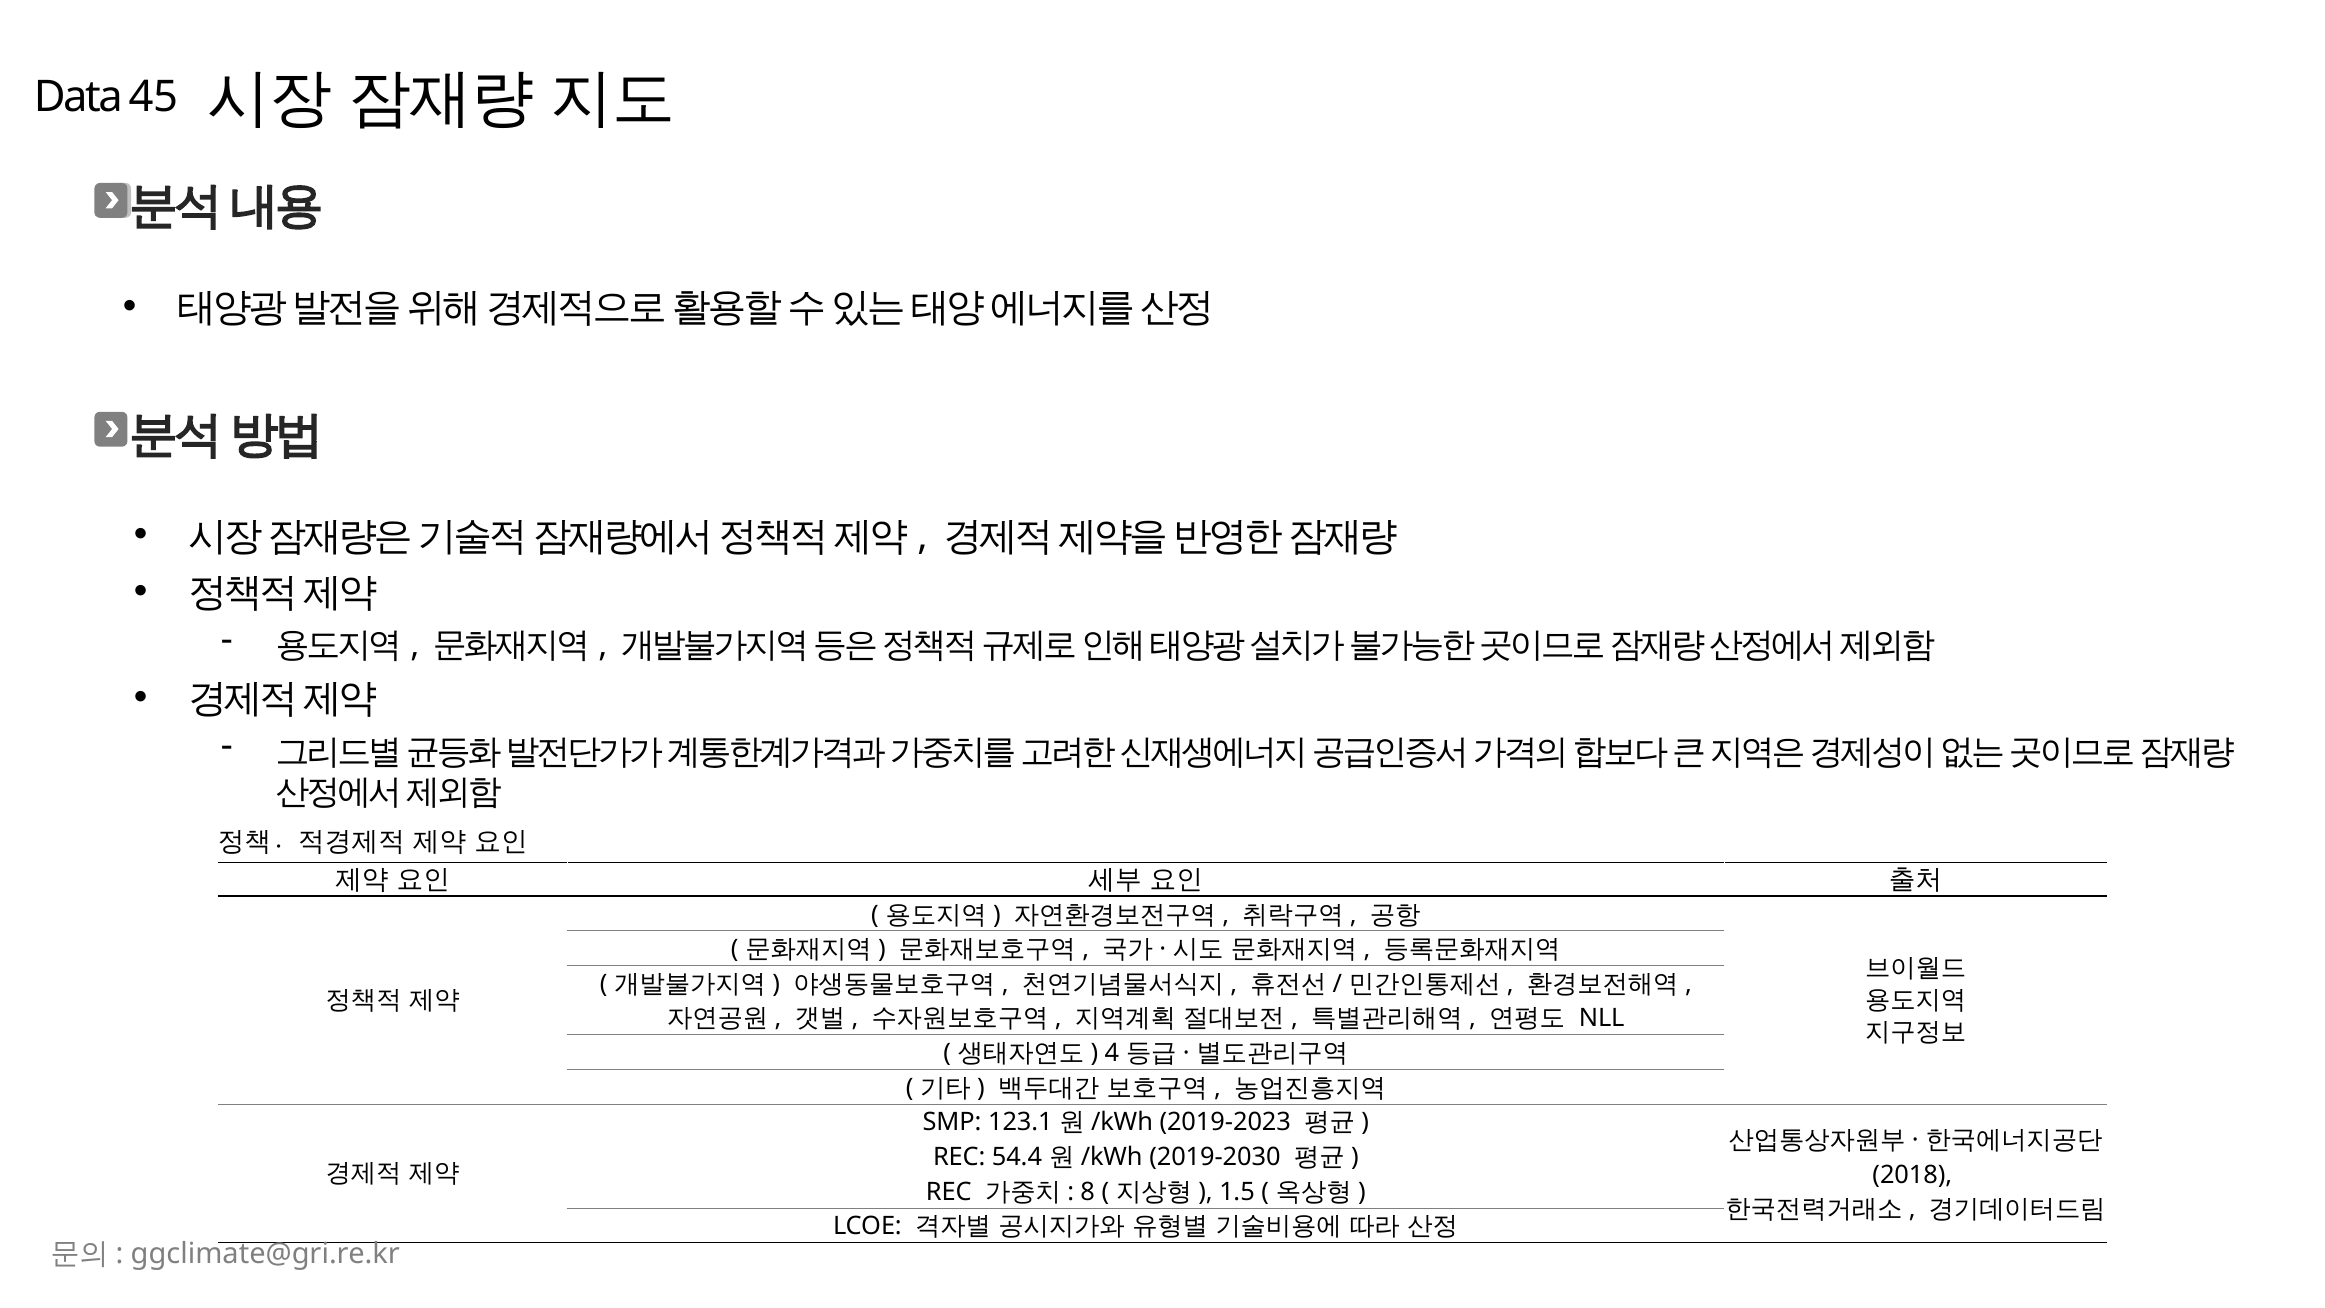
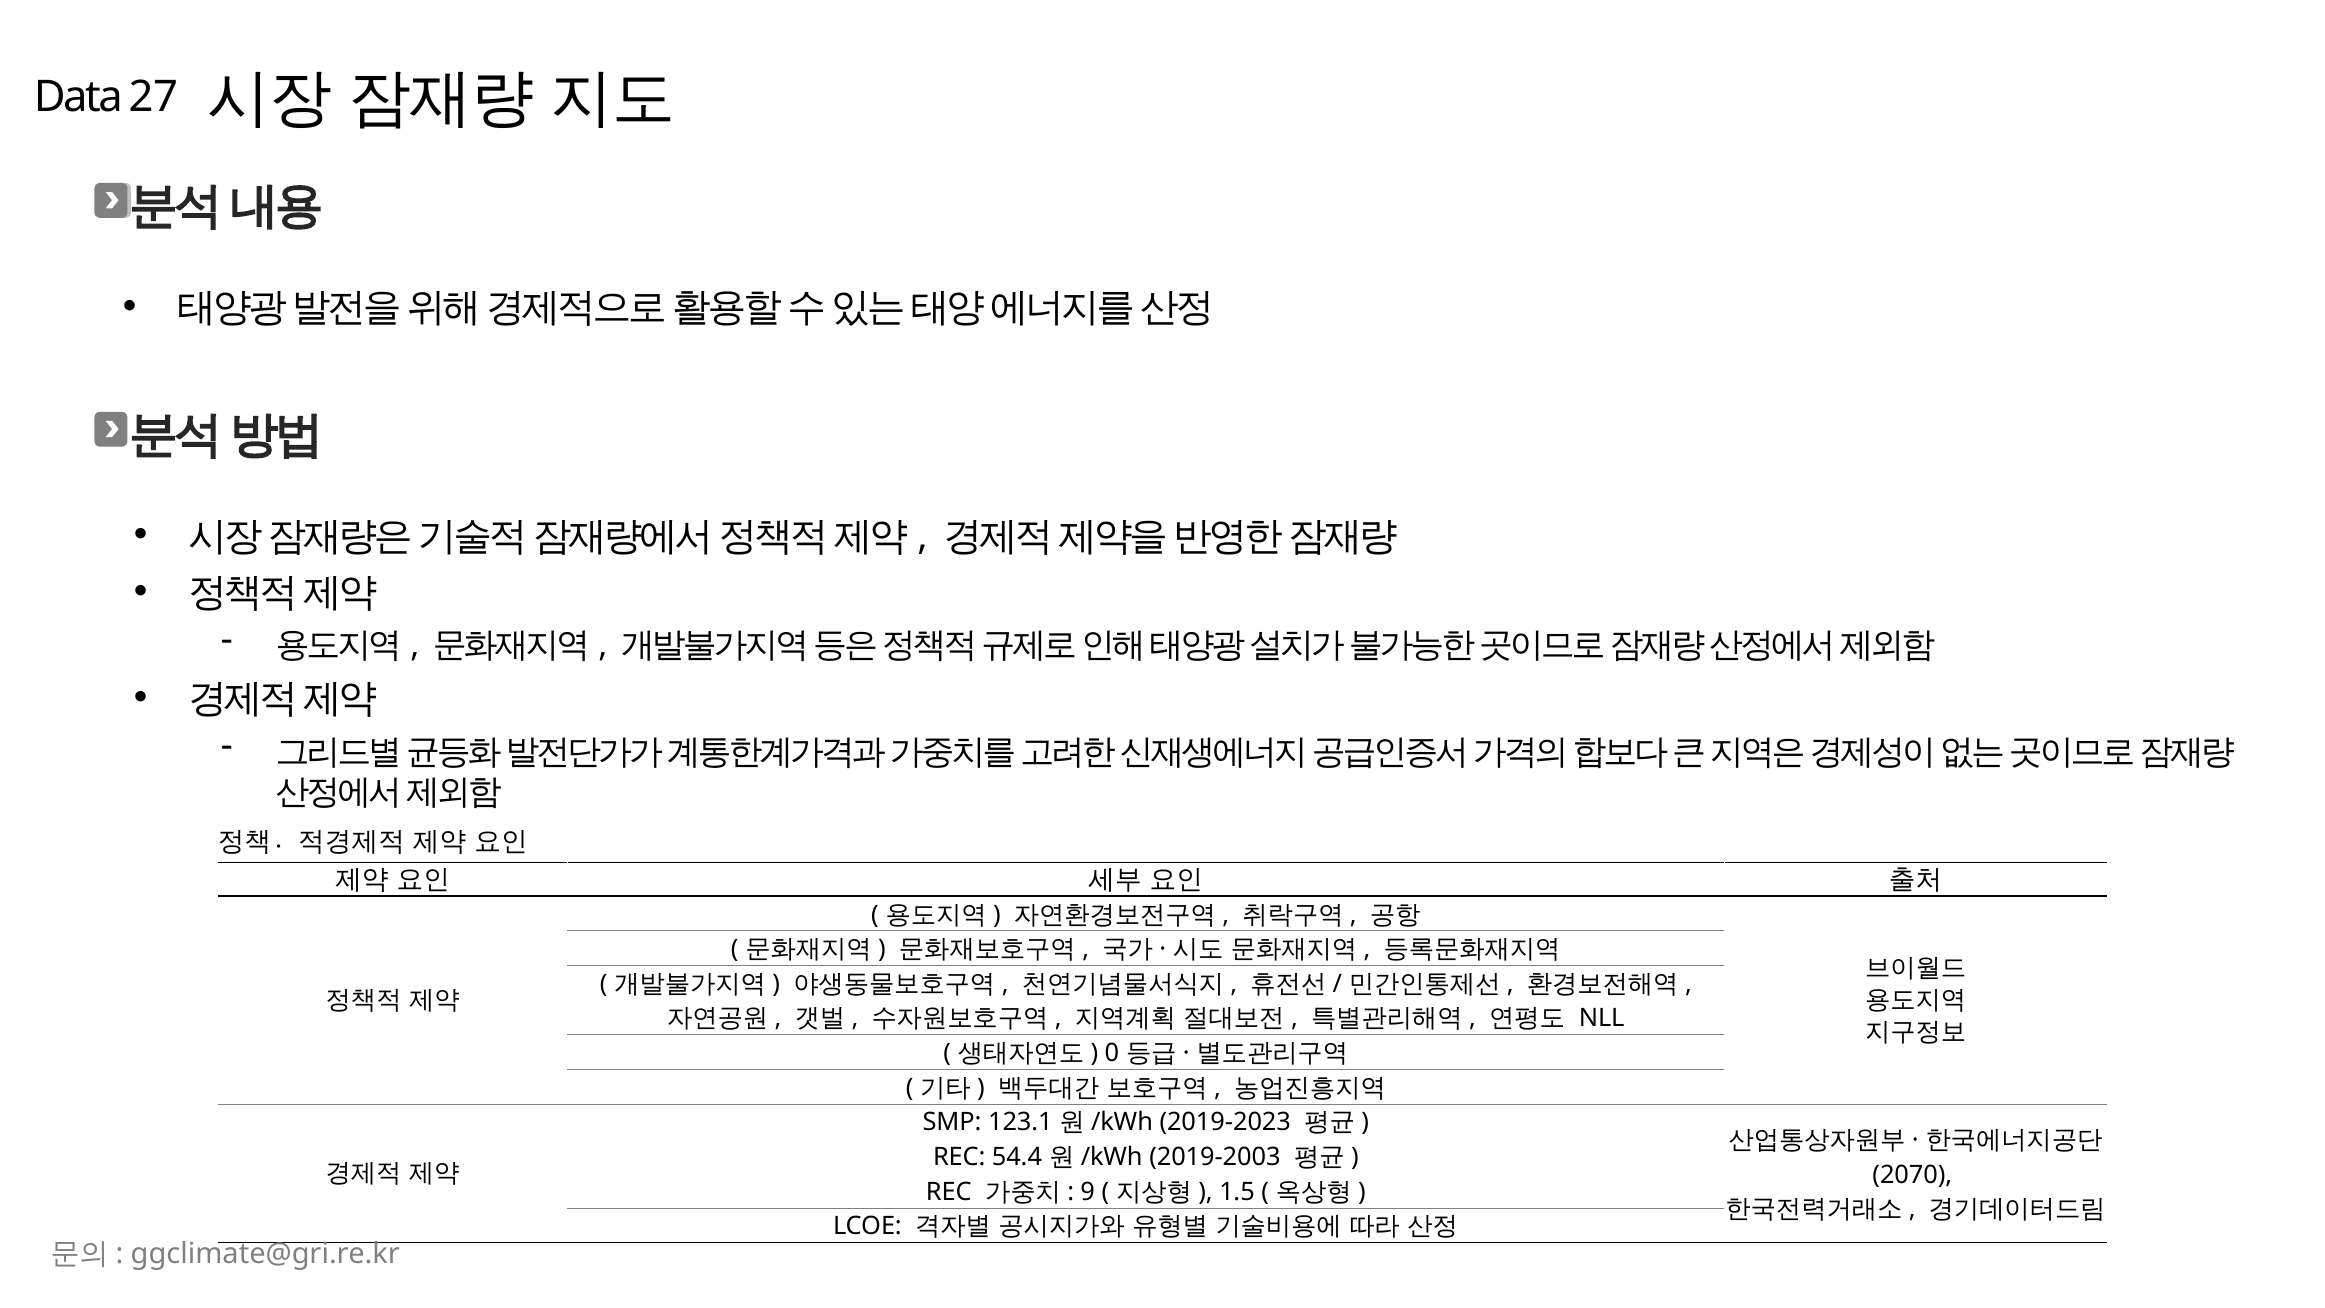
45: 45 -> 27
4: 4 -> 0
2019-2030: 2019-2030 -> 2019-2003
2018: 2018 -> 2070
8: 8 -> 9
